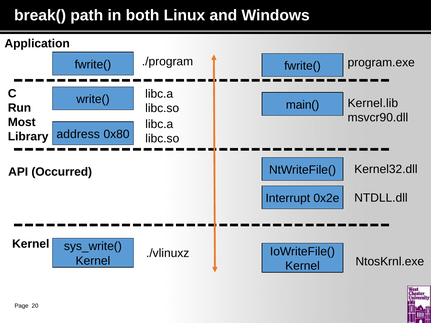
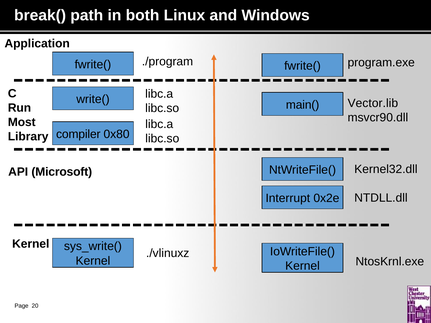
Kernel.lib: Kernel.lib -> Vector.lib
address: address -> compiler
Occurred: Occurred -> Microsoft
